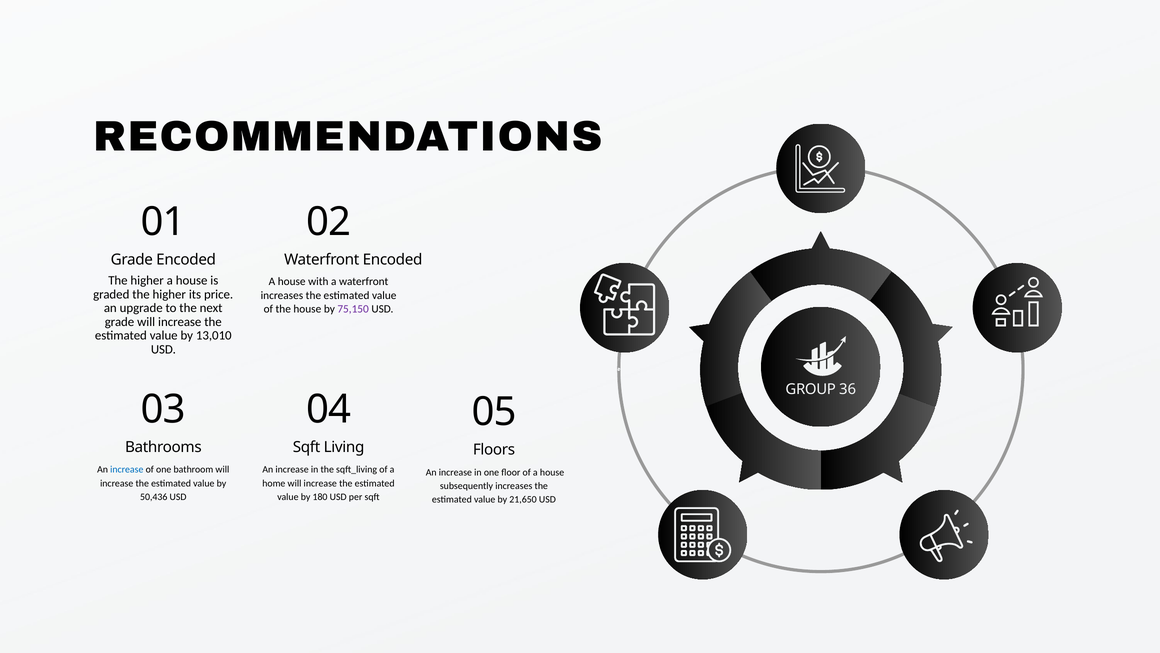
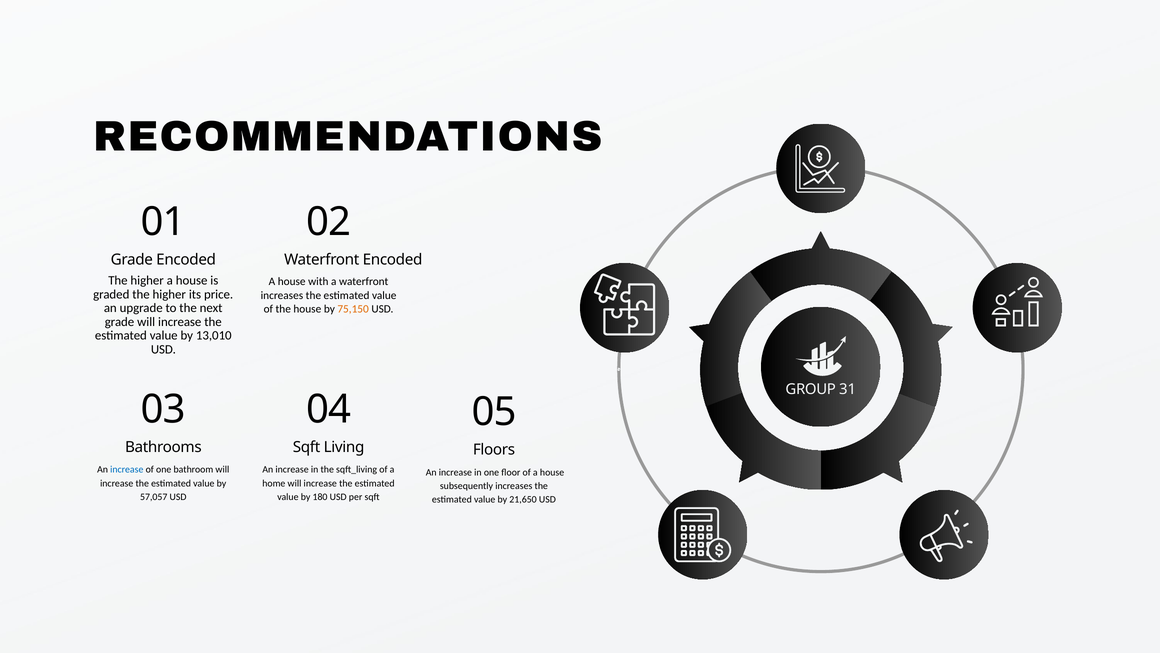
75,150 colour: purple -> orange
36: 36 -> 31
50,436: 50,436 -> 57,057
